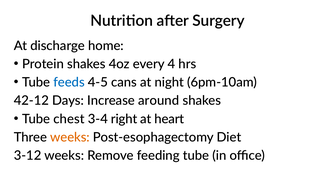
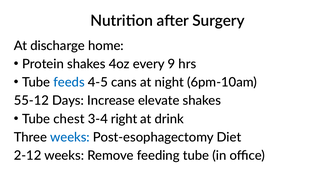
4: 4 -> 9
42-12: 42-12 -> 55-12
around: around -> elevate
heart: heart -> drink
weeks at (70, 137) colour: orange -> blue
3-12: 3-12 -> 2-12
